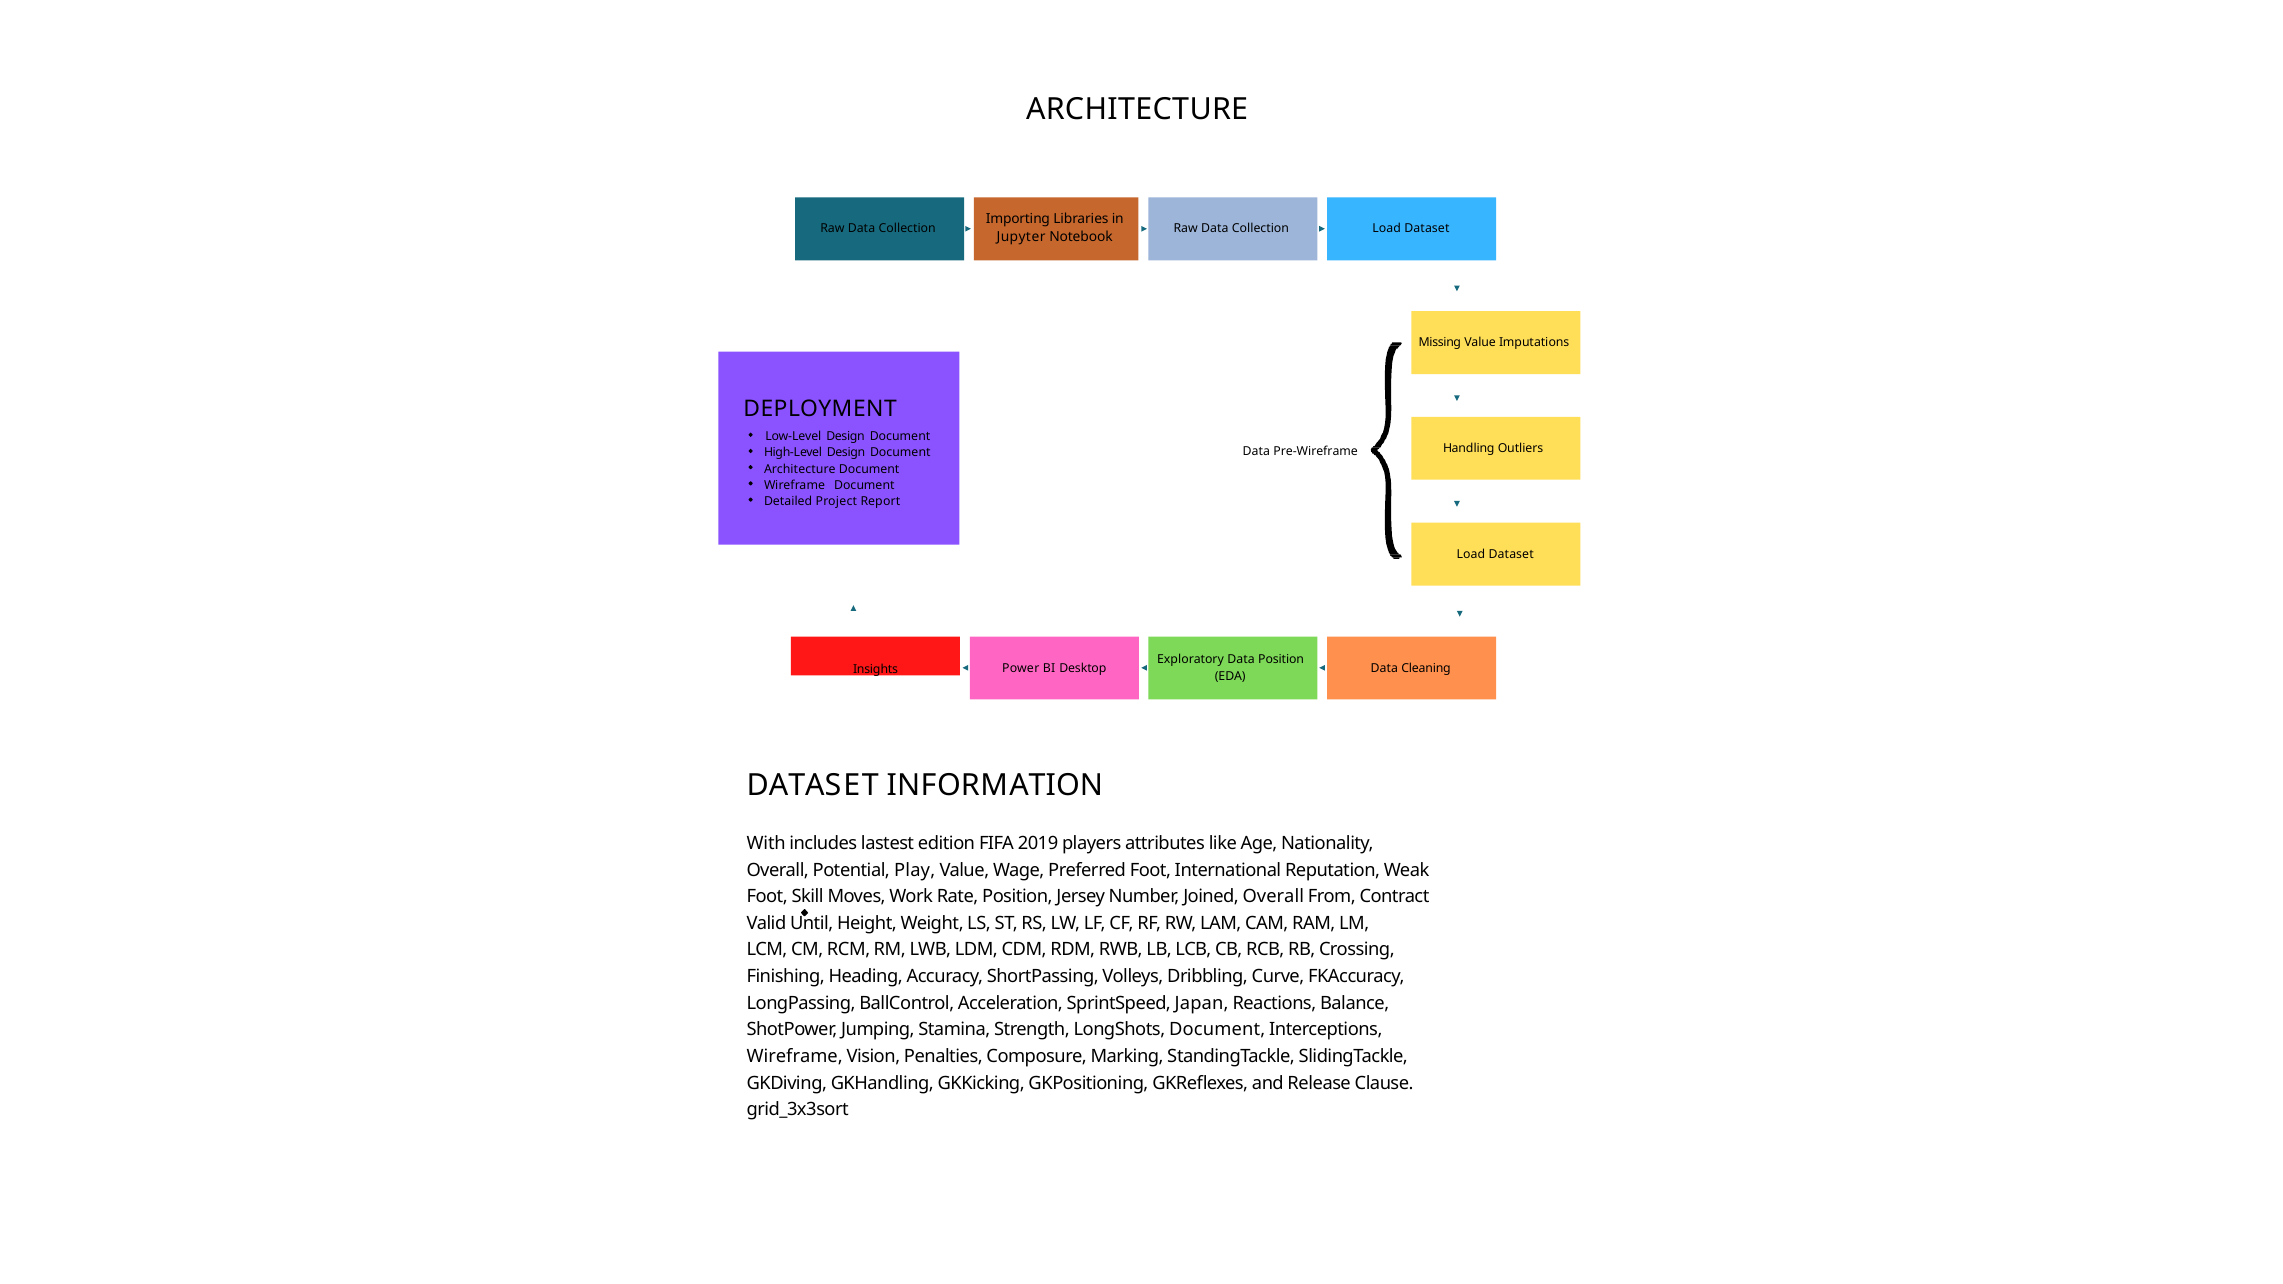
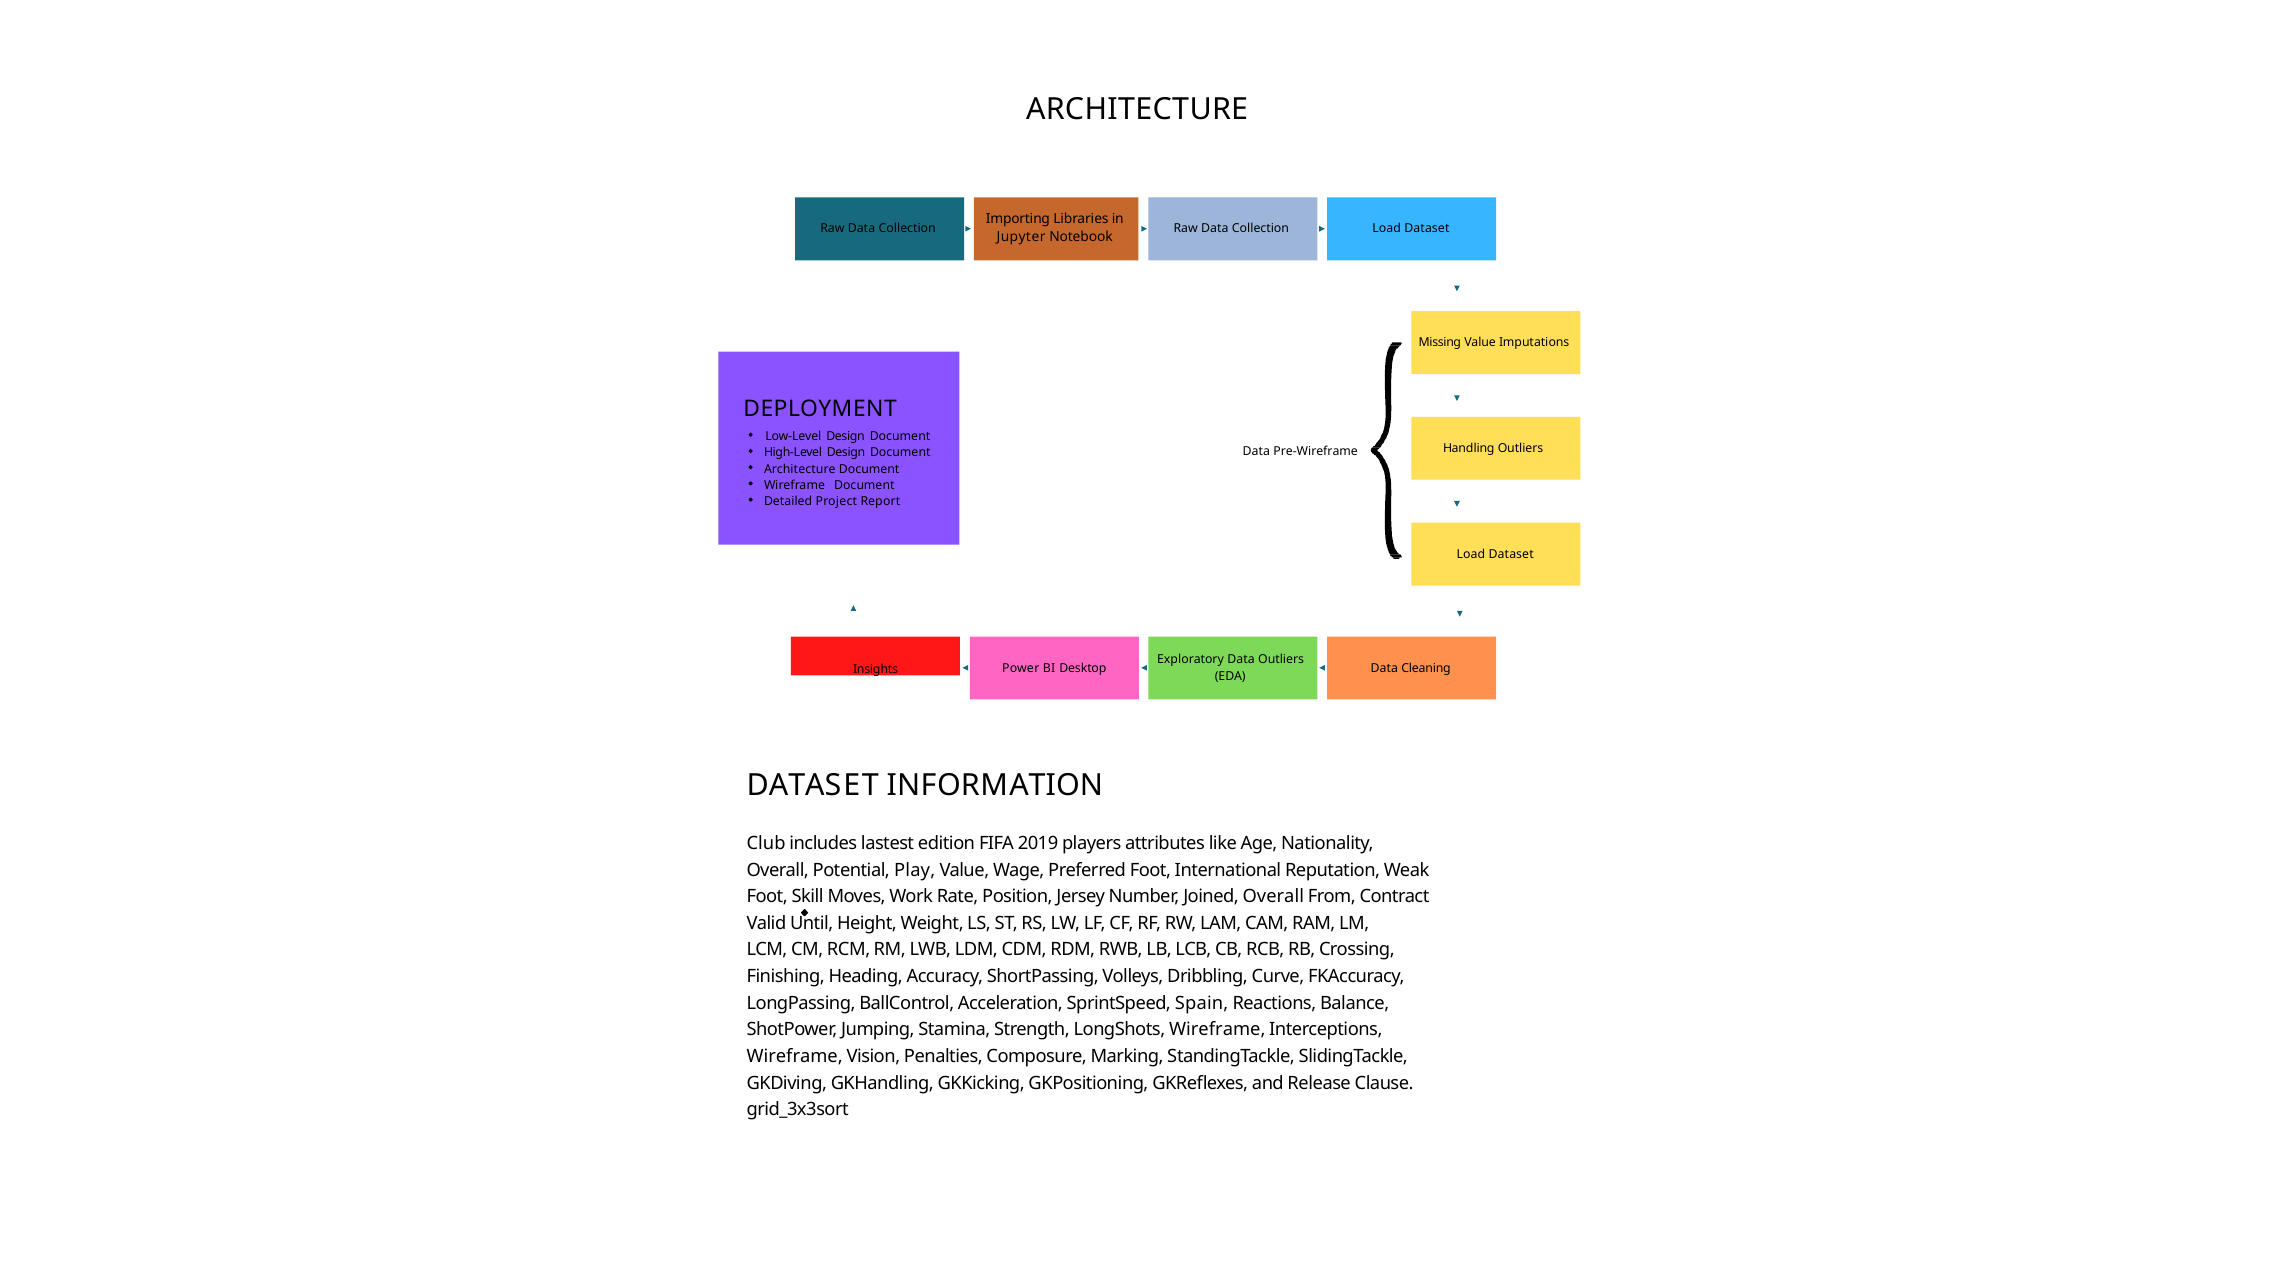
Data Position: Position -> Outliers
With: With -> Club
Japan: Japan -> Spain
LongShots Document: Document -> Wireframe
